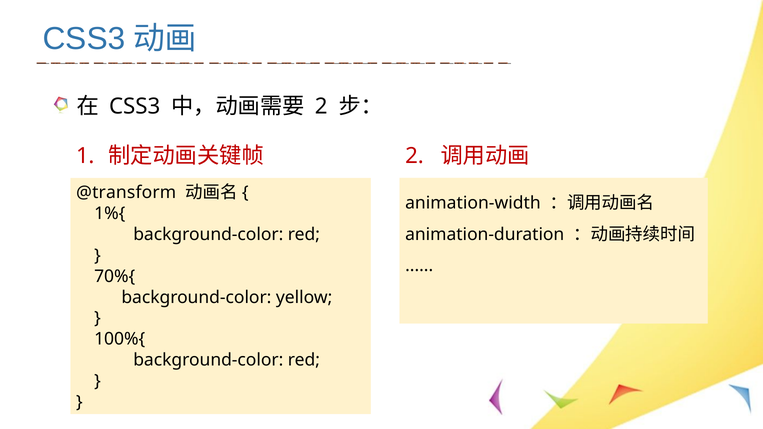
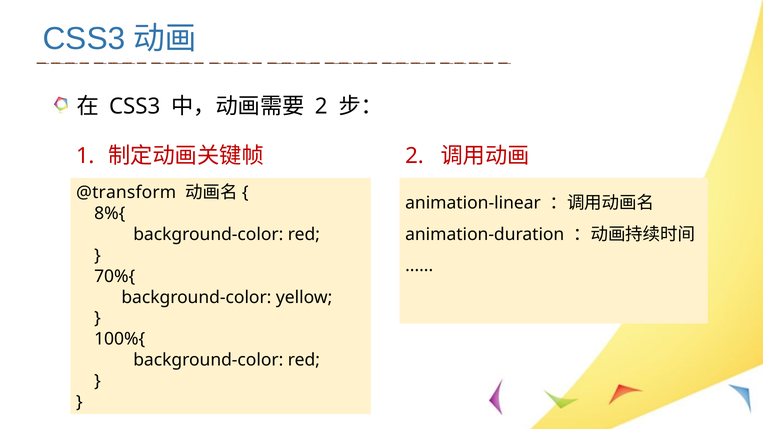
animation-width: animation-width -> animation-linear
1%{: 1%{ -> 8%{
